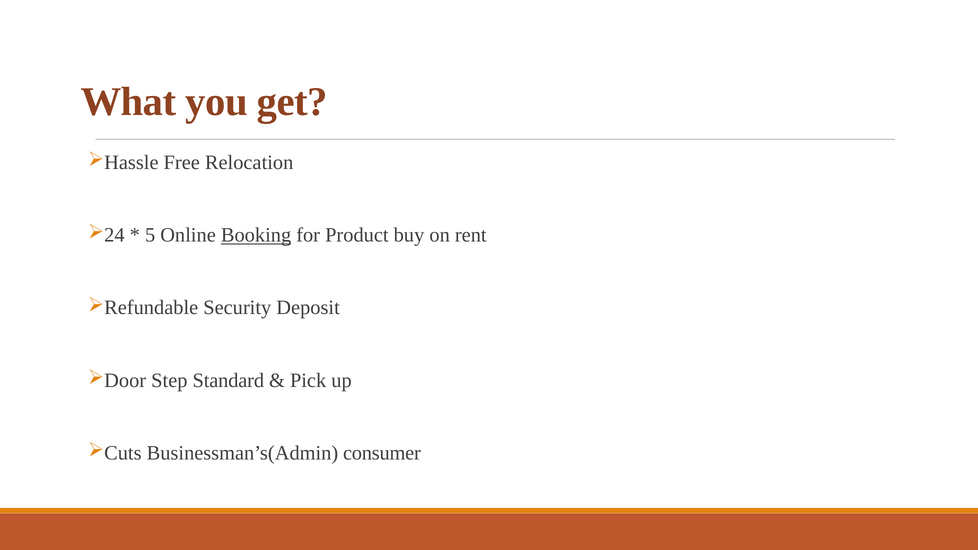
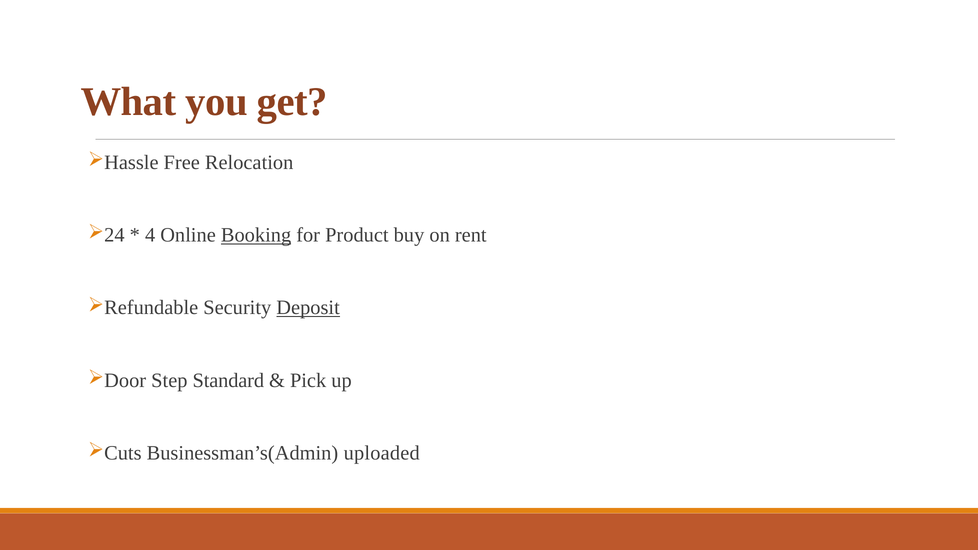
5: 5 -> 4
Deposit underline: none -> present
consumer: consumer -> uploaded
